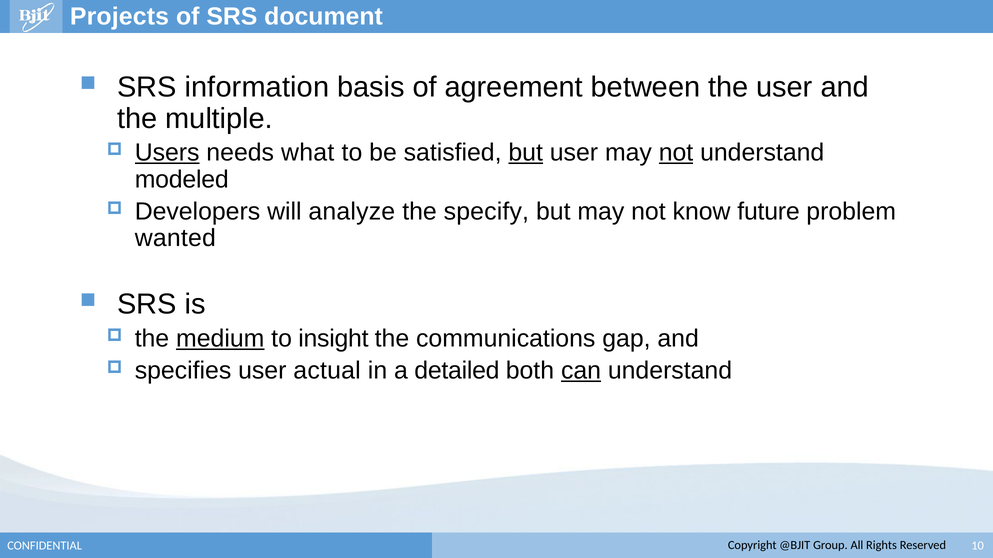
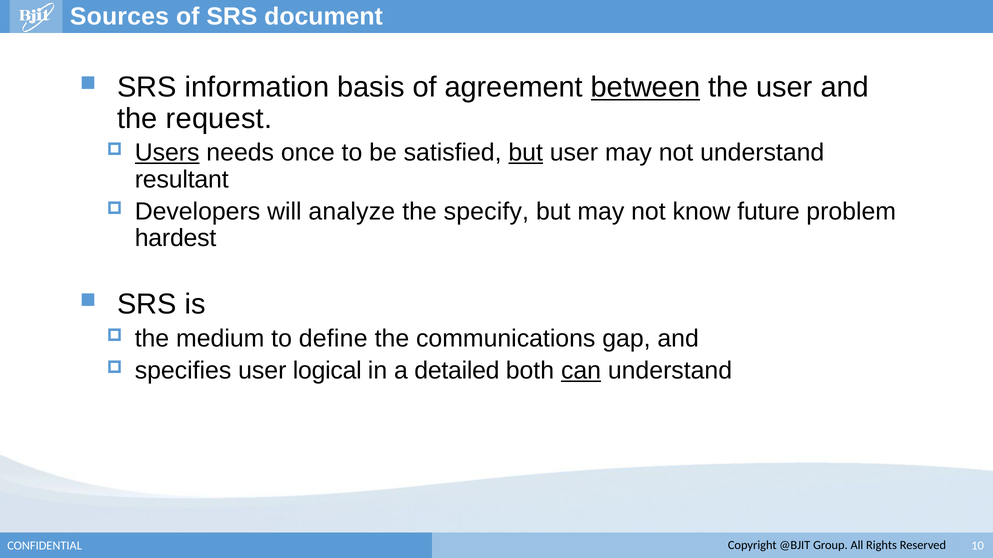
Projects: Projects -> Sources
between underline: none -> present
multiple: multiple -> request
what: what -> once
not at (676, 153) underline: present -> none
modeled: modeled -> resultant
wanted: wanted -> hardest
medium underline: present -> none
insight: insight -> define
actual: actual -> logical
